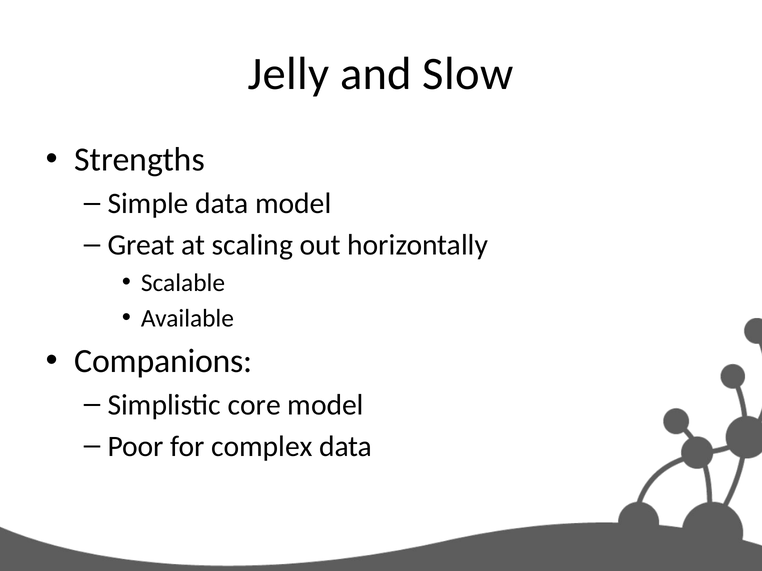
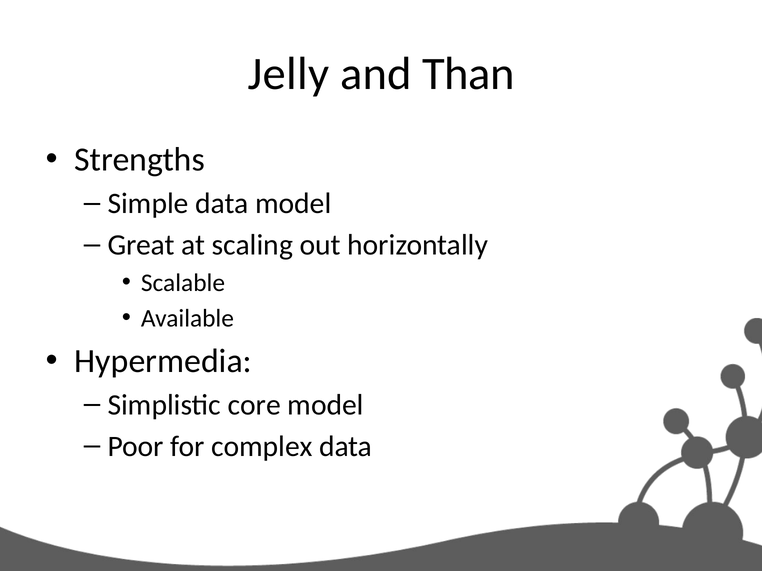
Slow: Slow -> Than
Companions: Companions -> Hypermedia
